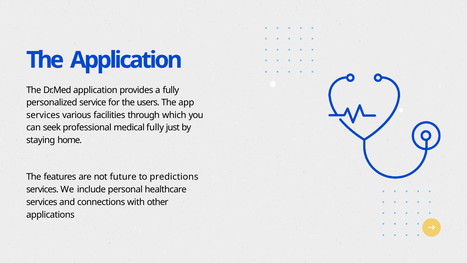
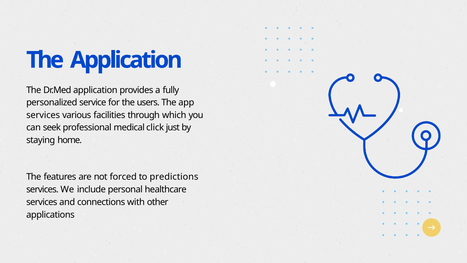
medical fully: fully -> click
future: future -> forced
